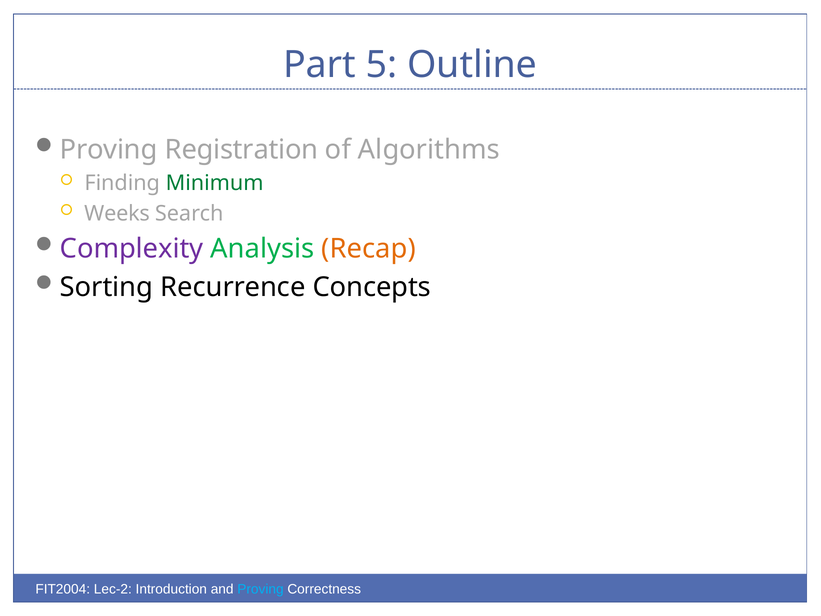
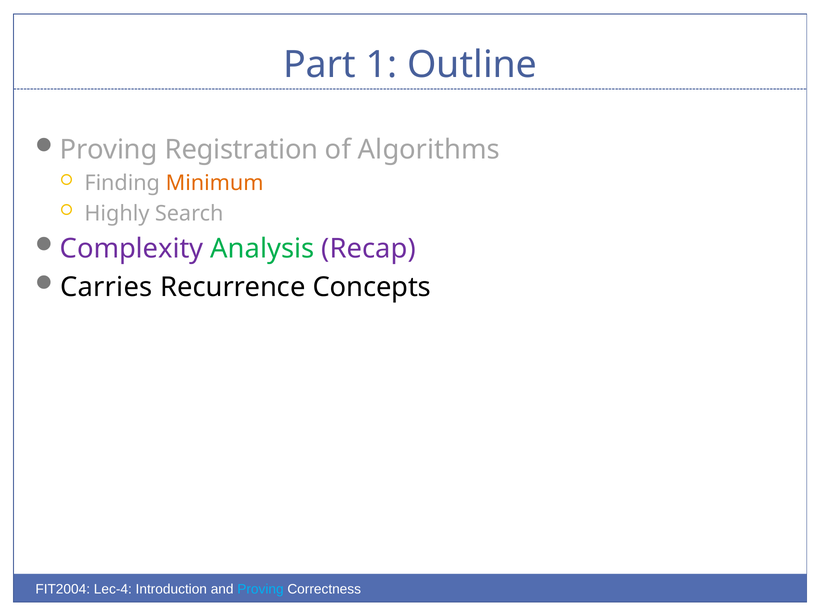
5: 5 -> 1
Minimum colour: green -> orange
Weeks: Weeks -> Highly
Recap colour: orange -> purple
Sorting: Sorting -> Carries
Lec-2: Lec-2 -> Lec-4
